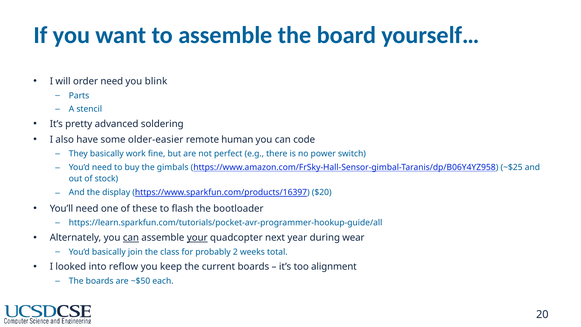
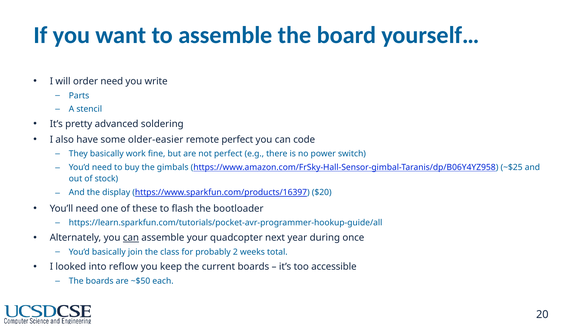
blink: blink -> write
remote human: human -> perfect
your underline: present -> none
wear: wear -> once
alignment: alignment -> accessible
